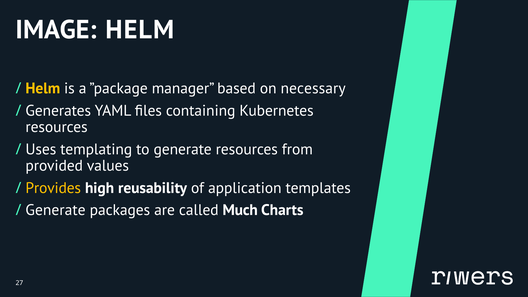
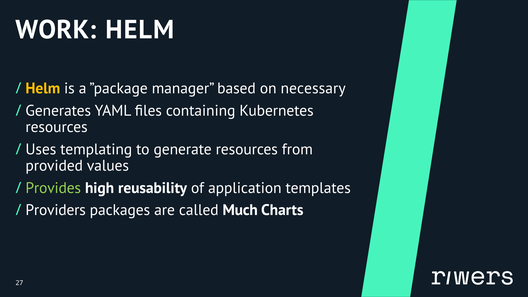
IMAGE: IMAGE -> WORK
Provides colour: yellow -> light green
Generate at (56, 210): Generate -> Providers
